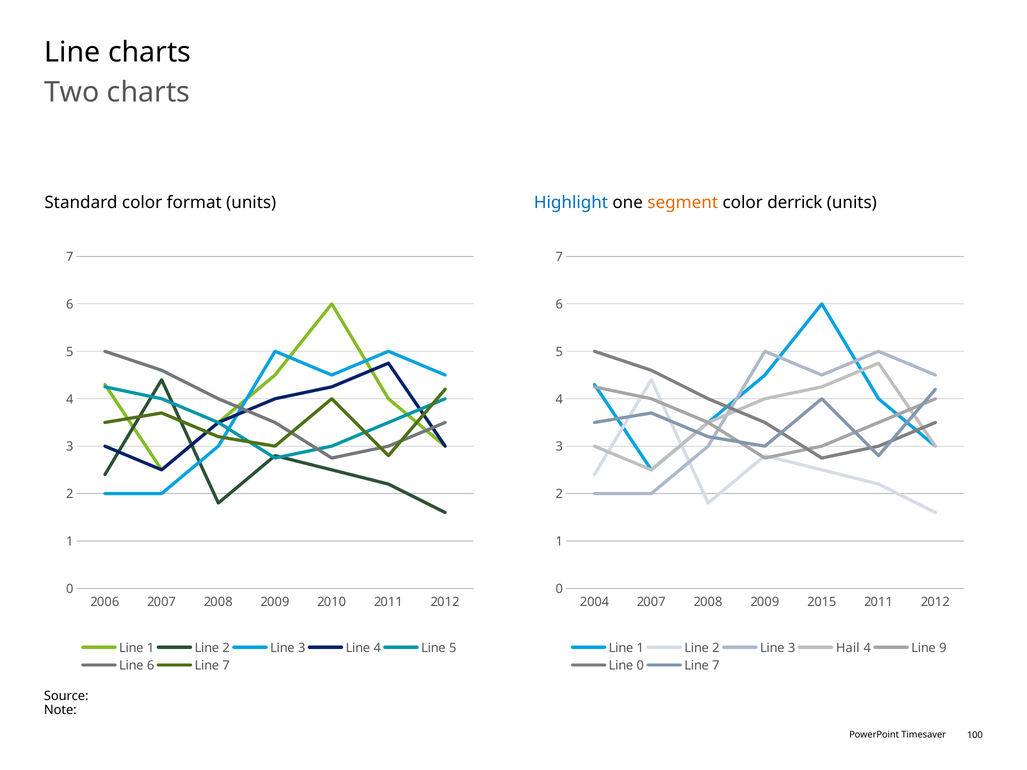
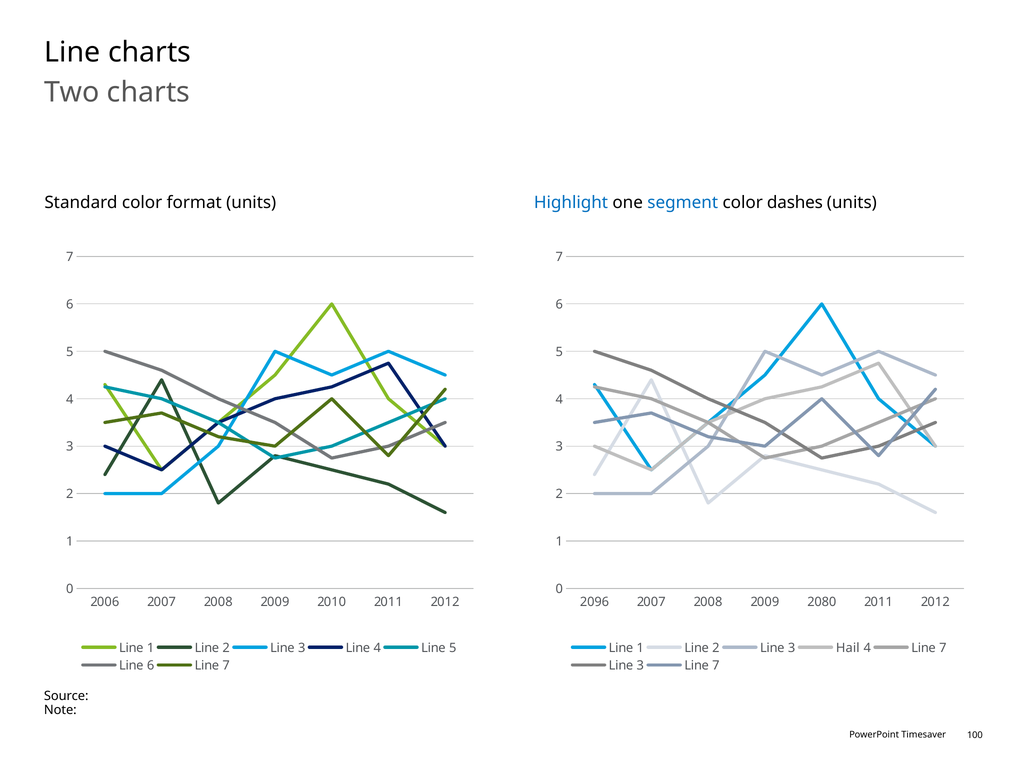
segment colour: orange -> blue
derrick: derrick -> dashes
2004: 2004 -> 2096
2015: 2015 -> 2080
4 Line 9: 9 -> 7
0 at (640, 666): 0 -> 3
